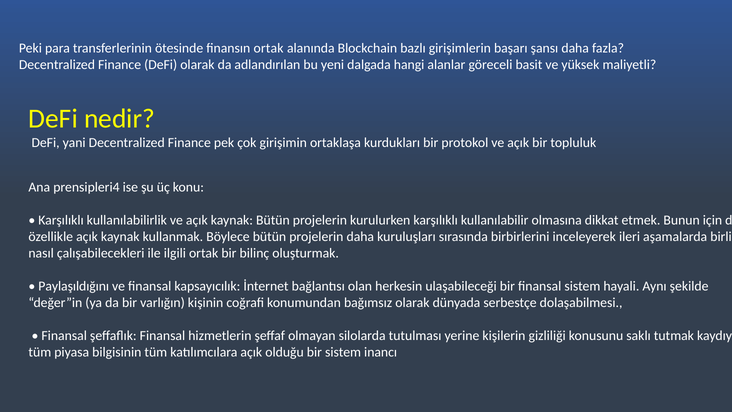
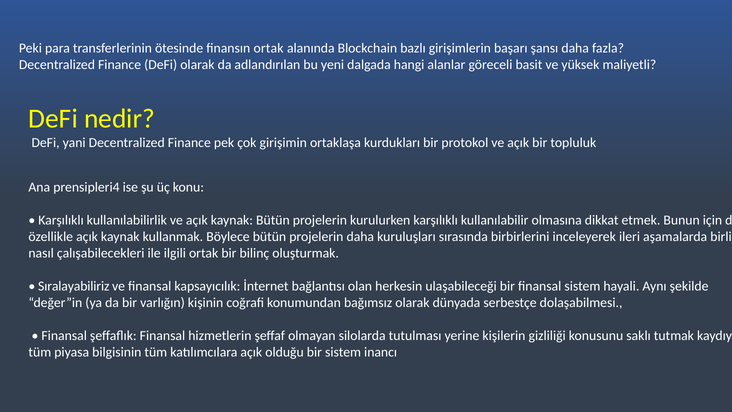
Paylaşıldığını: Paylaşıldığını -> Sıralayabiliriz
